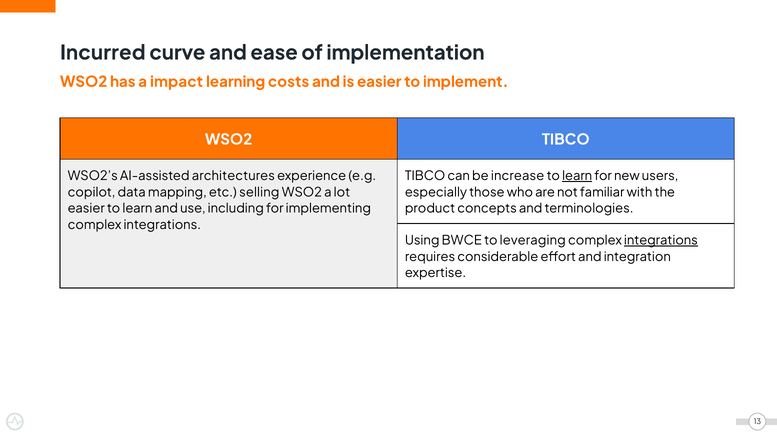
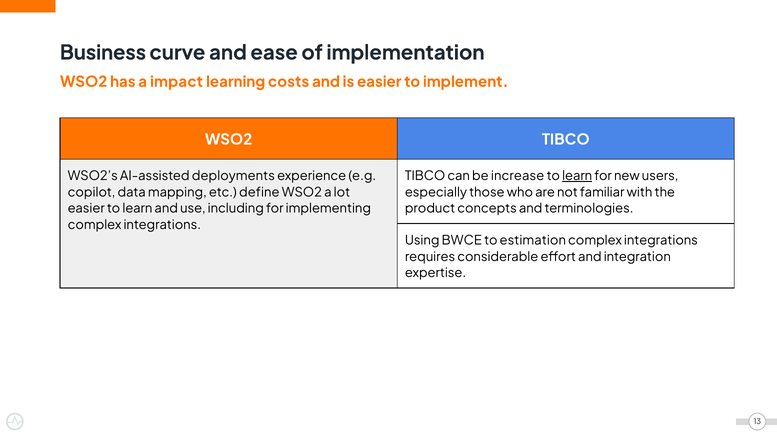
Incurred: Incurred -> Business
architectures: architectures -> deployments
selling: selling -> define
leveraging: leveraging -> estimation
integrations at (661, 240) underline: present -> none
